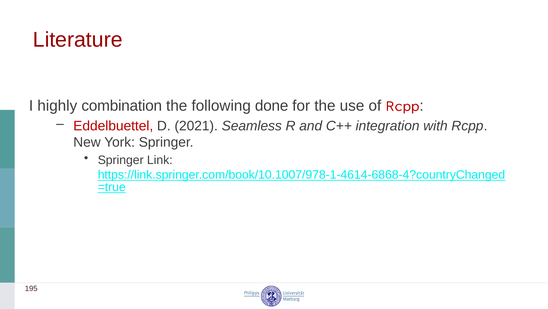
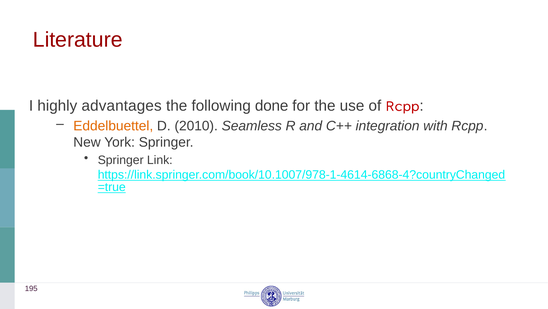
combination: combination -> advantages
Eddelbuettel colour: red -> orange
2021: 2021 -> 2010
